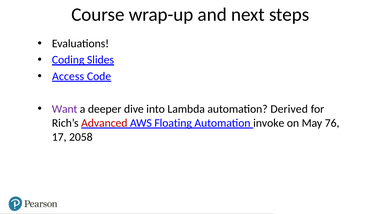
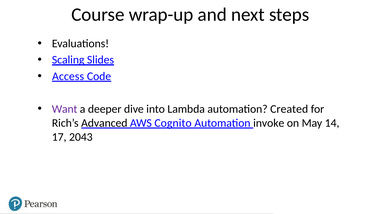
Coding: Coding -> Scaling
Derived: Derived -> Created
Advanced colour: red -> black
Floating: Floating -> Cognito
76: 76 -> 14
2058: 2058 -> 2043
